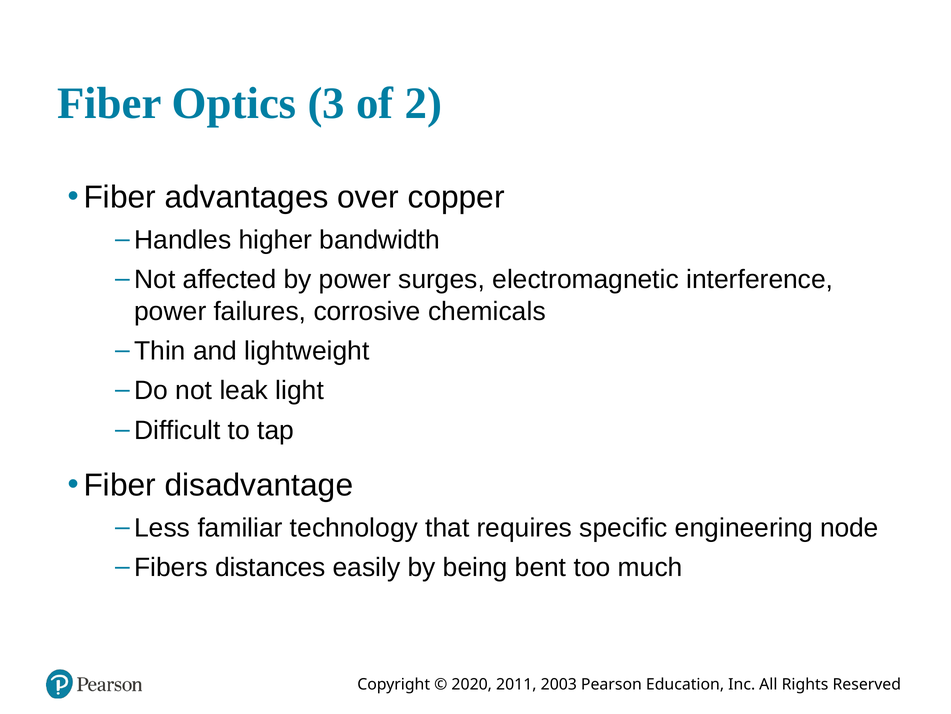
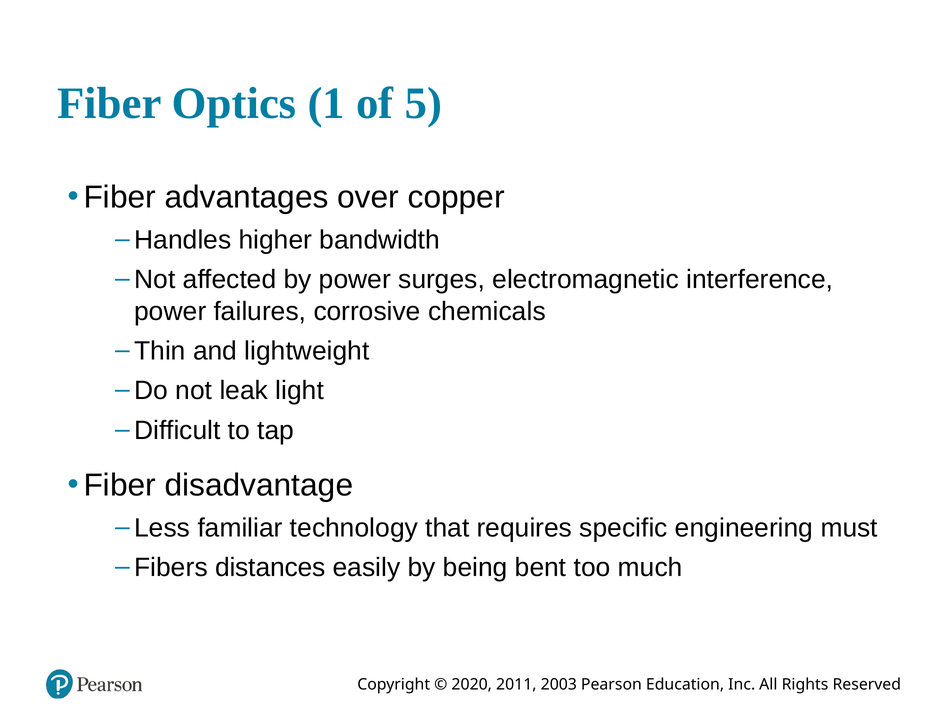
3: 3 -> 1
2: 2 -> 5
node: node -> must
